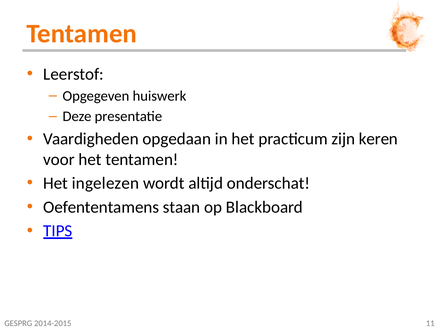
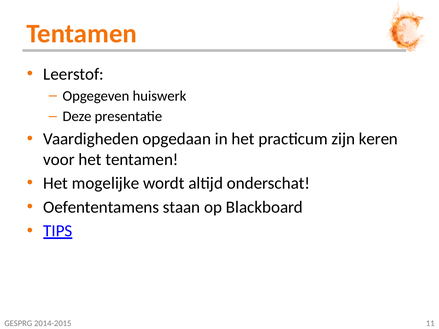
ingelezen: ingelezen -> mogelijke
